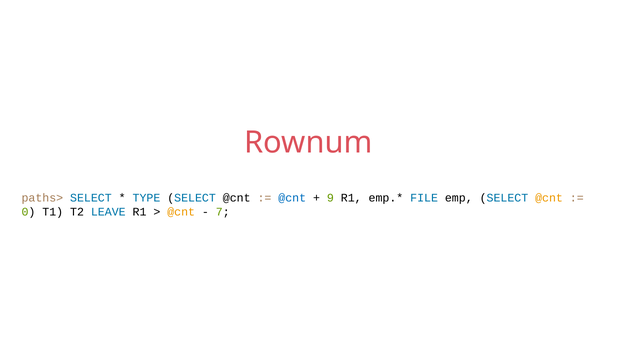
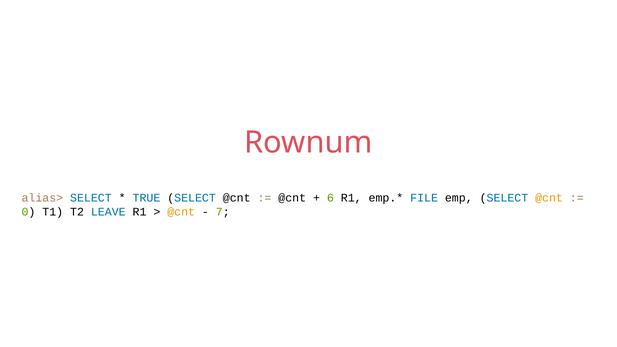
paths>: paths> -> alias>
TYPE: TYPE -> TRUE
@cnt at (292, 198) colour: blue -> black
9: 9 -> 6
